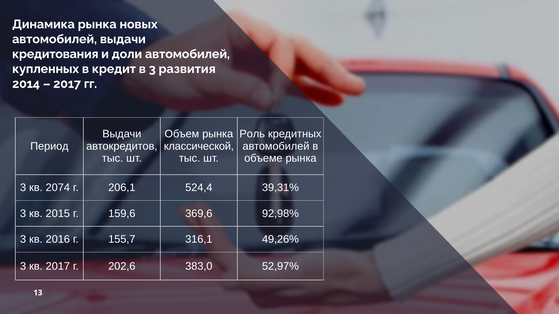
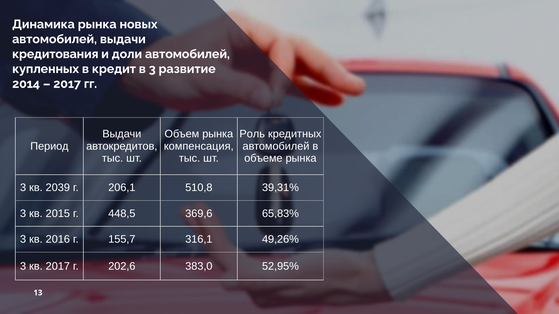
развития: развития -> развитие
классической: классической -> компенсация
2074: 2074 -> 2039
524,4: 524,4 -> 510,8
159,6: 159,6 -> 448,5
92,98%: 92,98% -> 65,83%
52,97%: 52,97% -> 52,95%
